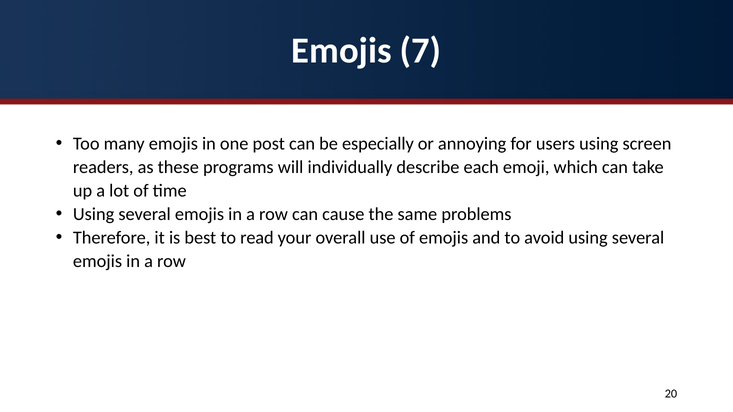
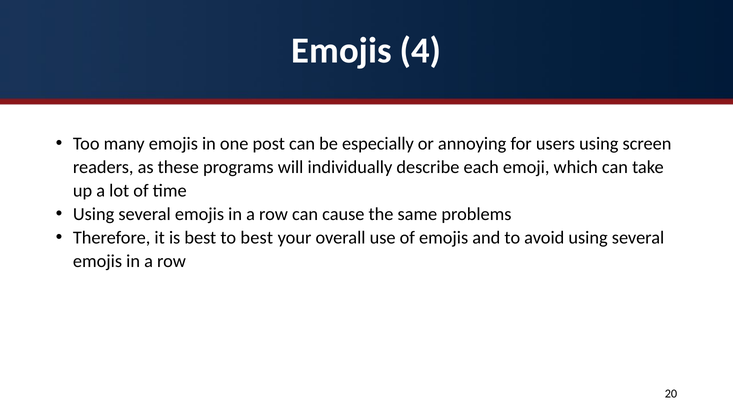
7: 7 -> 4
to read: read -> best
